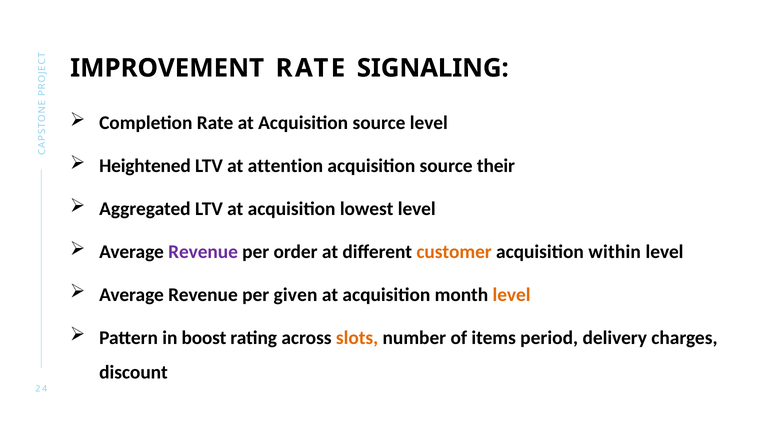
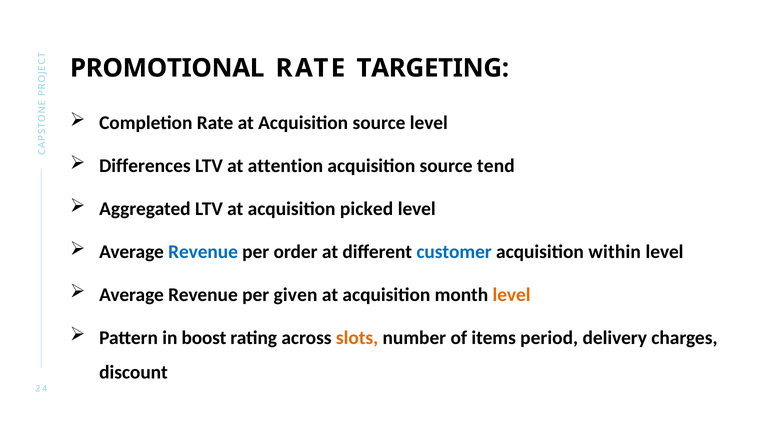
IMPROVEMENT: IMPROVEMENT -> PROMOTIONAL
SIGNALING: SIGNALING -> TARGETING
Heightened: Heightened -> Differences
their: their -> tend
lowest: lowest -> picked
Revenue at (203, 252) colour: purple -> blue
customer colour: orange -> blue
